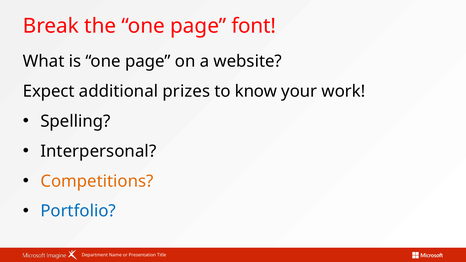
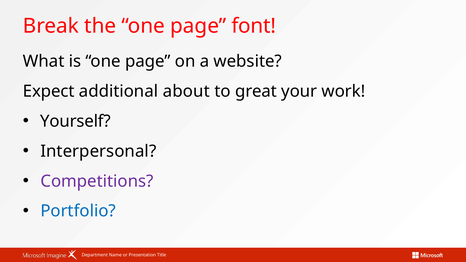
prizes: prizes -> about
know: know -> great
Spelling: Spelling -> Yourself
Competitions colour: orange -> purple
